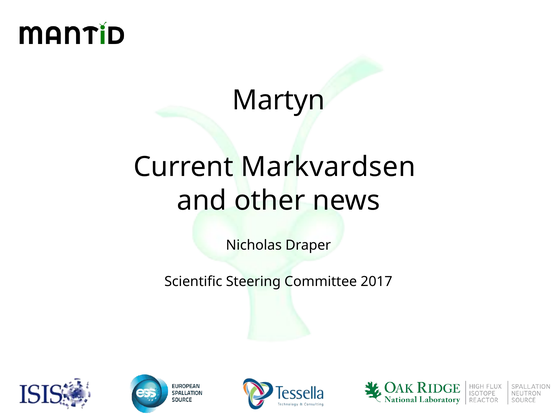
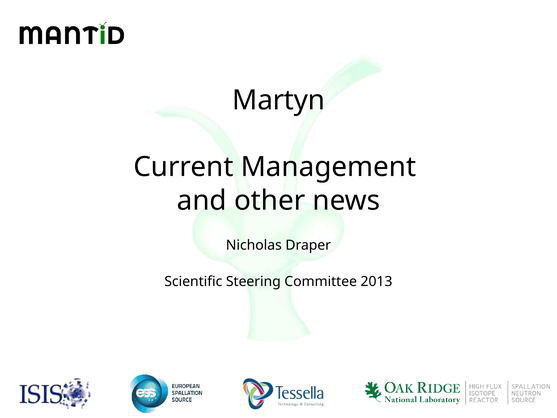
Markvardsen: Markvardsen -> Management
2017: 2017 -> 2013
